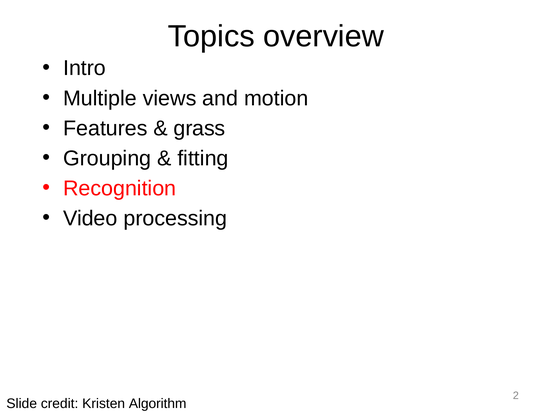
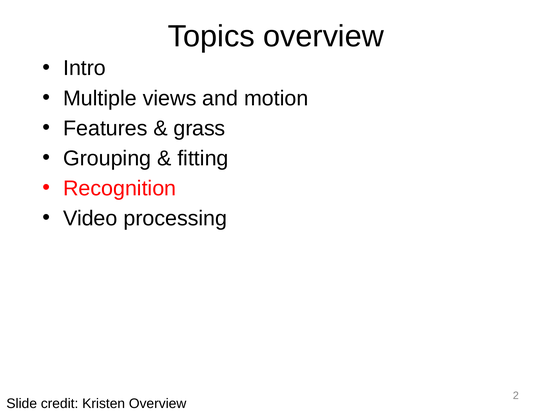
Kristen Algorithm: Algorithm -> Overview
